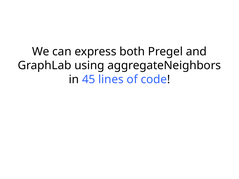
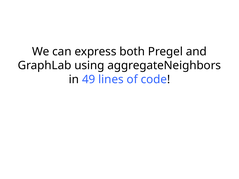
45: 45 -> 49
